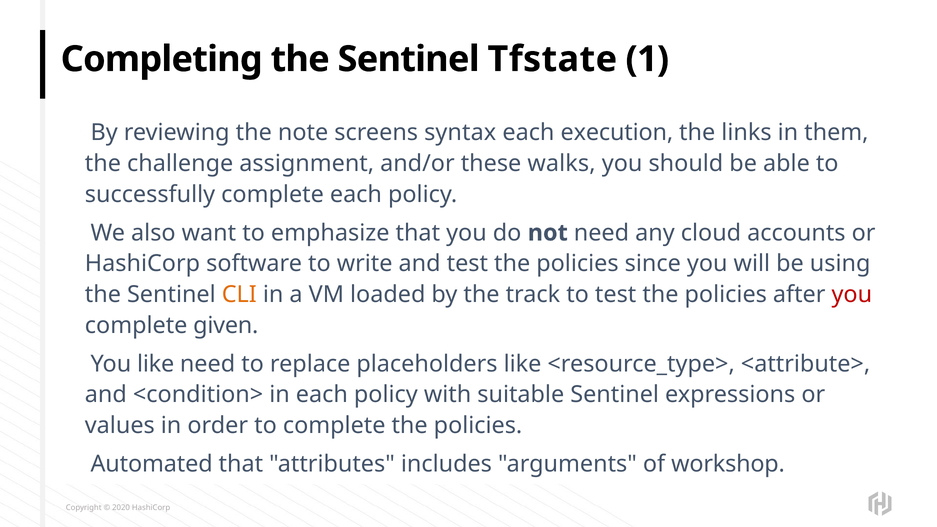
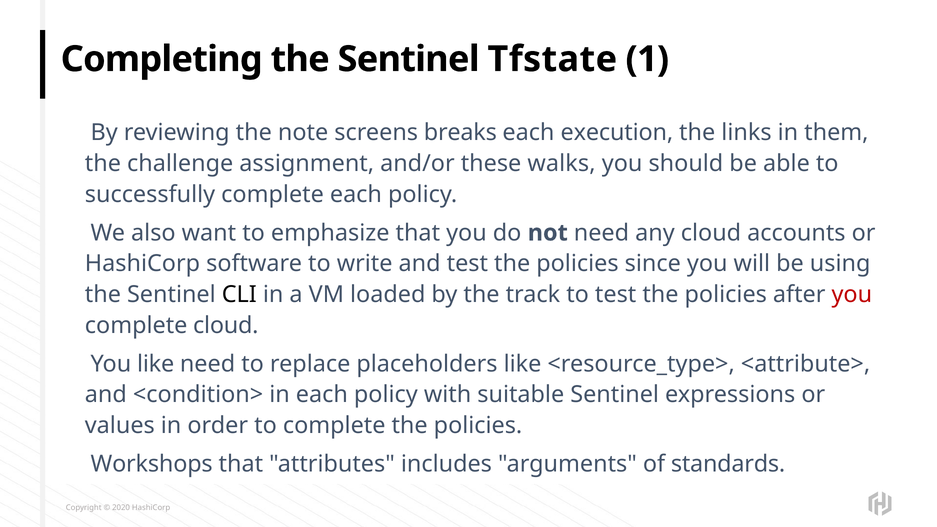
syntax: syntax -> breaks
CLI colour: orange -> black
complete given: given -> cloud
Automated: Automated -> Workshops
workshop: workshop -> standards
